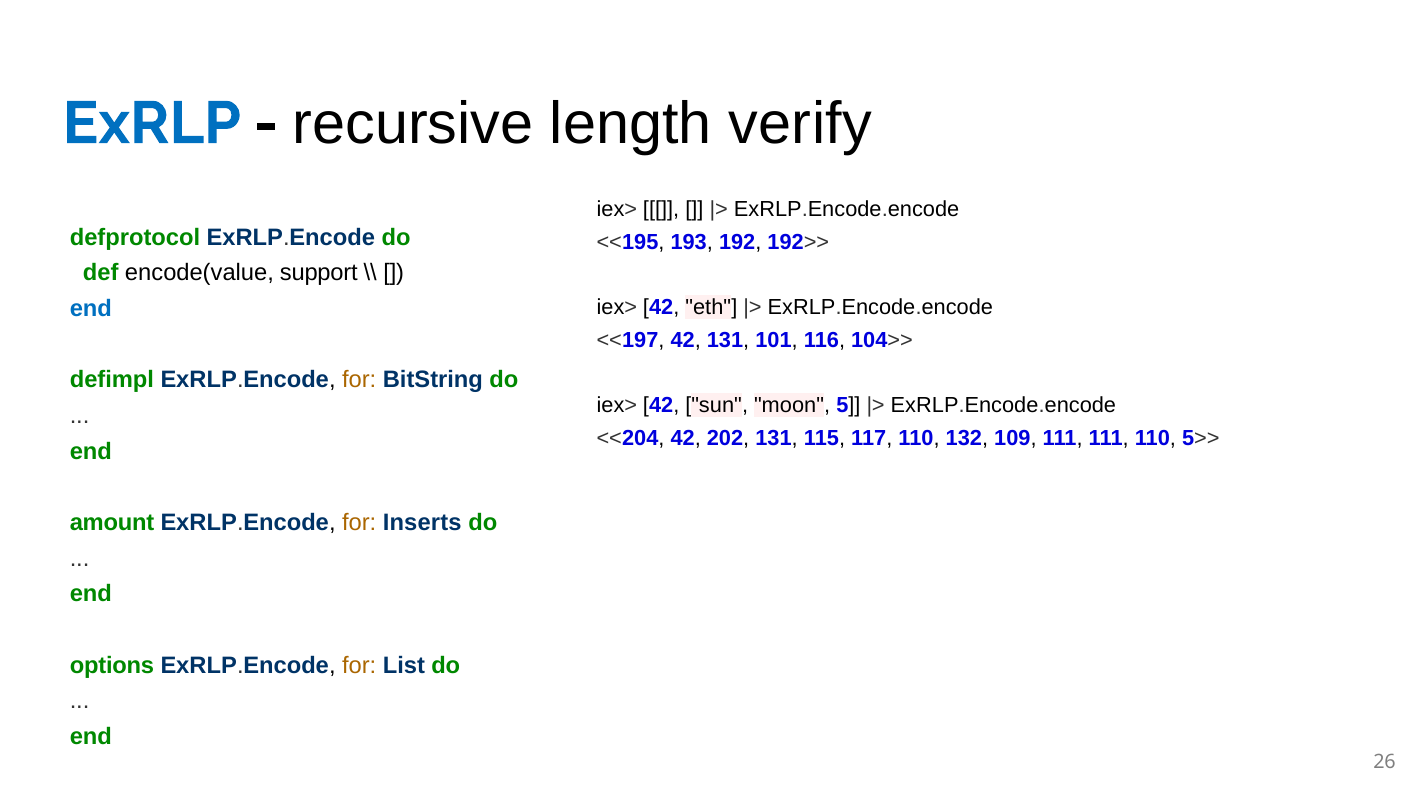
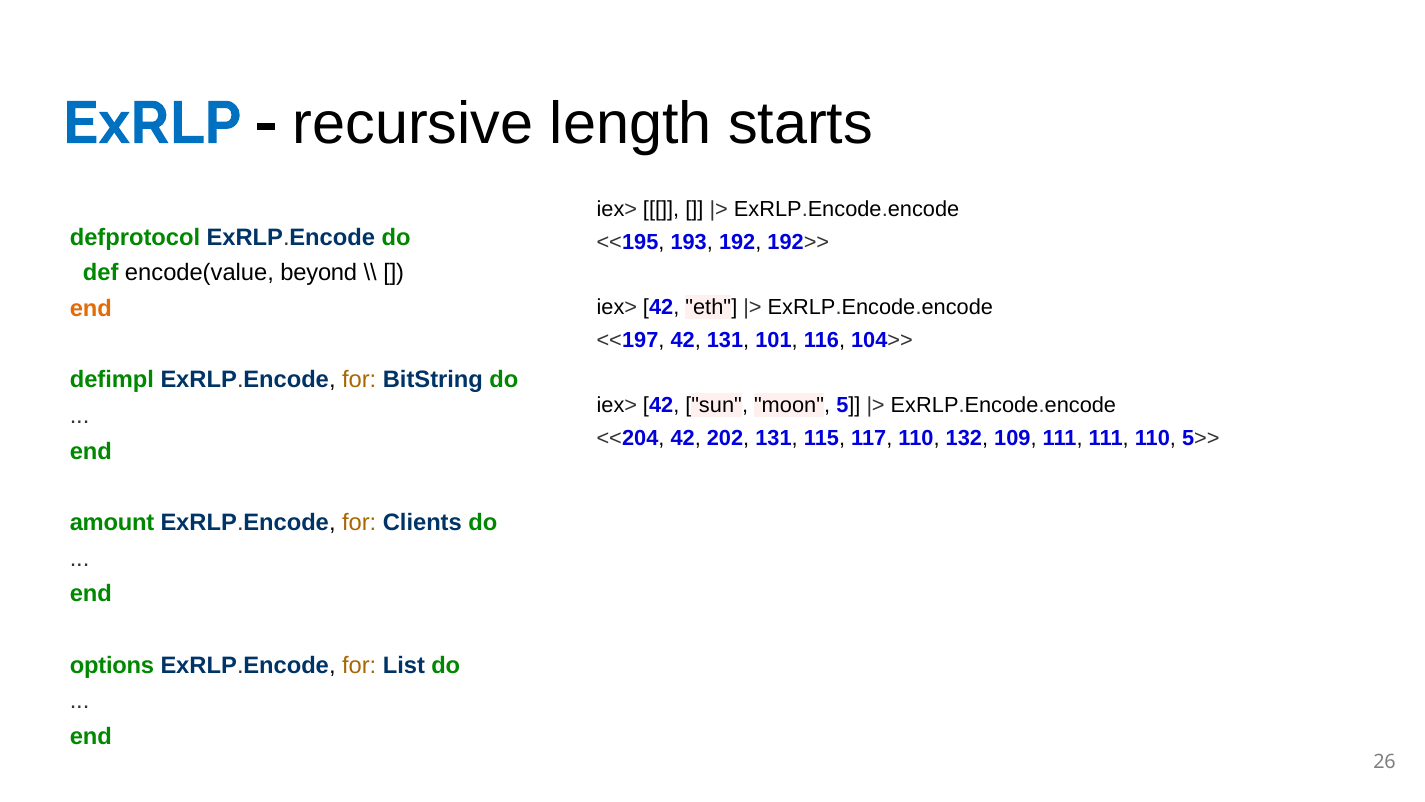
verify: verify -> starts
support: support -> beyond
end at (91, 309) colour: blue -> orange
Inserts: Inserts -> Clients
